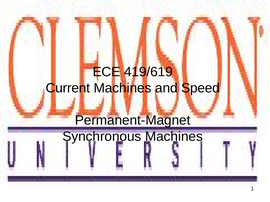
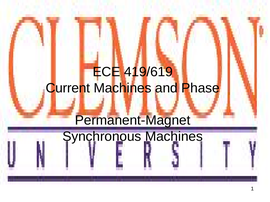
Speed: Speed -> Phase
